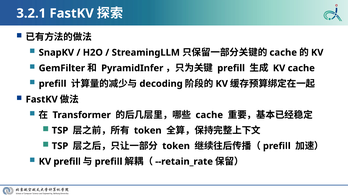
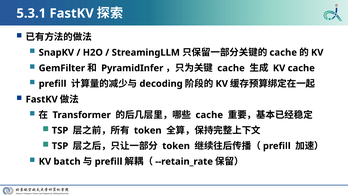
3.2.1: 3.2.1 -> 5.3.1
prefill at (231, 68): prefill -> cache
KV prefill: prefill -> batch
